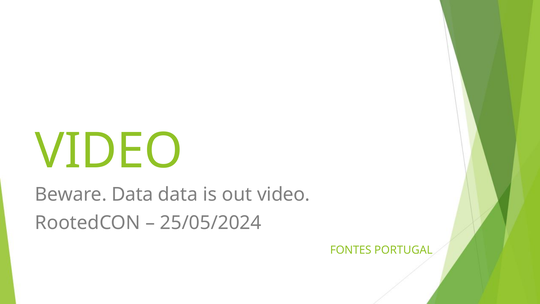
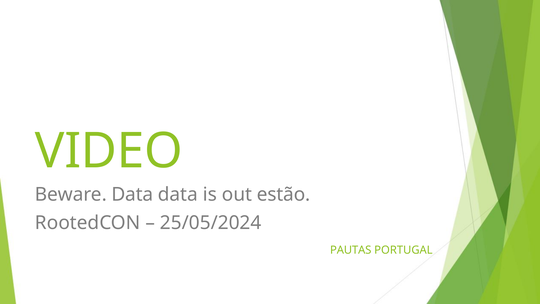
out video: video -> estão
FONTES: FONTES -> PAUTAS
